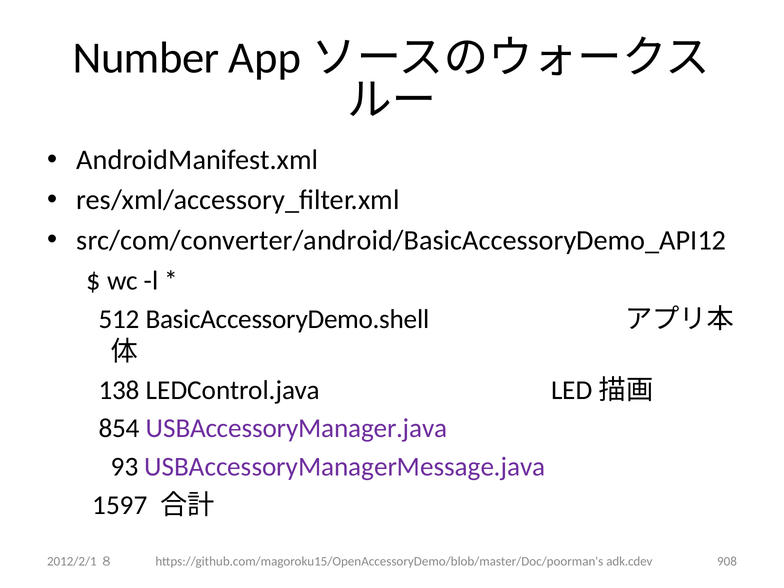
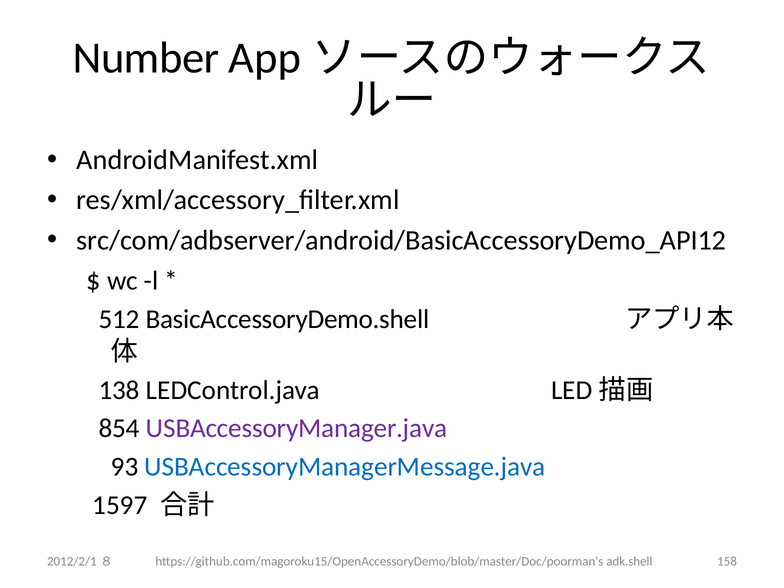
src/com/converter/android/BasicAccessoryDemo_API12: src/com/converter/android/BasicAccessoryDemo_API12 -> src/com/adbserver/android/BasicAccessoryDemo_API12
USBAccessoryManagerMessage.java colour: purple -> blue
adk.cdev: adk.cdev -> adk.shell
908: 908 -> 158
